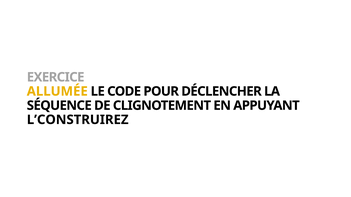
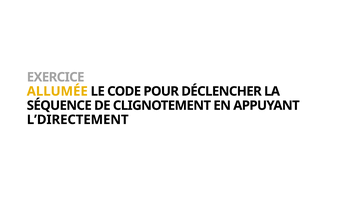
L’CONSTRUIREZ: L’CONSTRUIREZ -> L’DIRECTEMENT
